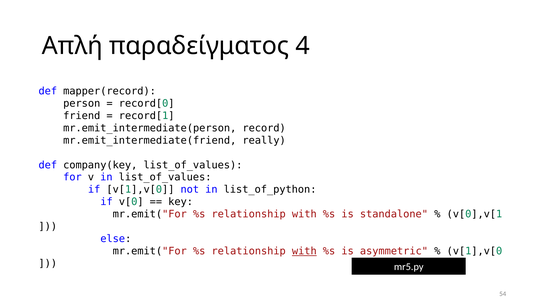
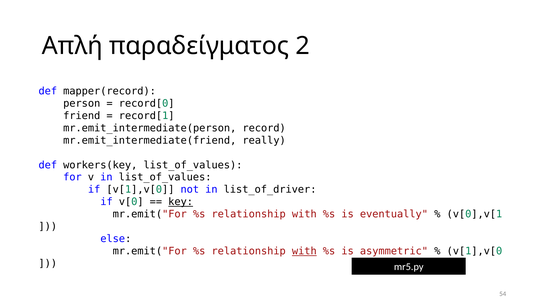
4: 4 -> 2
company(key: company(key -> workers(key
list_of_python: list_of_python -> list_of_driver
key underline: none -> present
standalone: standalone -> eventually
